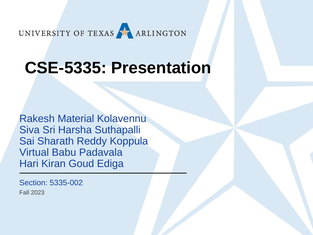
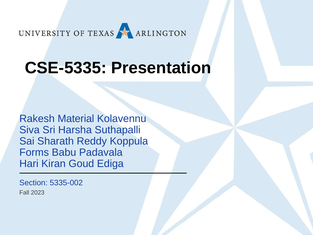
Virtual: Virtual -> Forms
